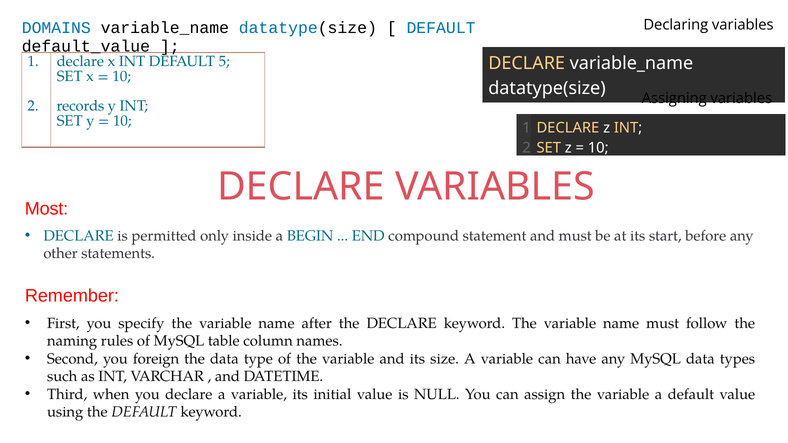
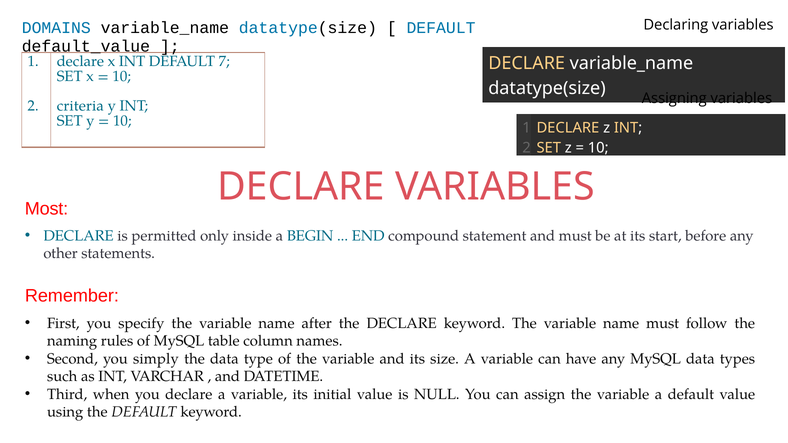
5: 5 -> 7
records: records -> criteria
foreign: foreign -> simply
